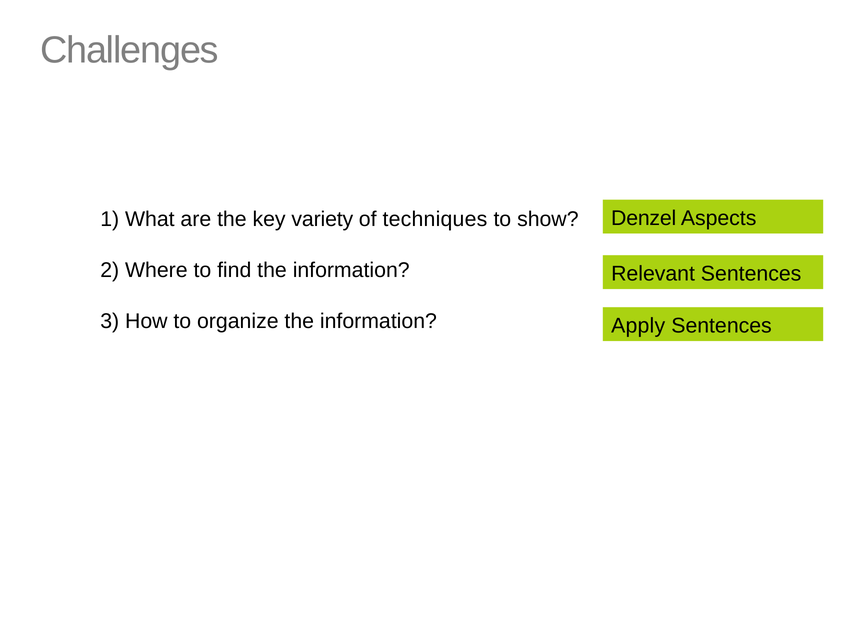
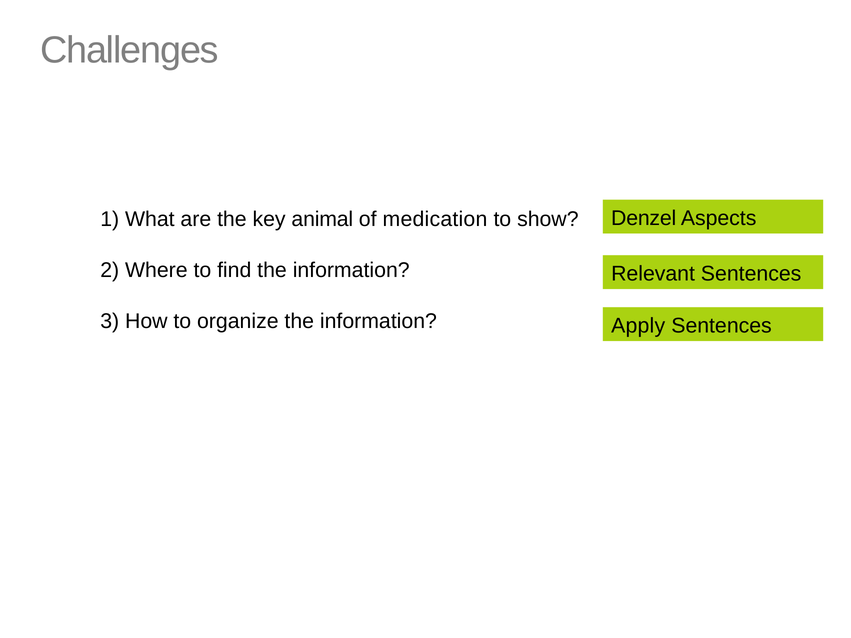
variety: variety -> animal
techniques: techniques -> medication
